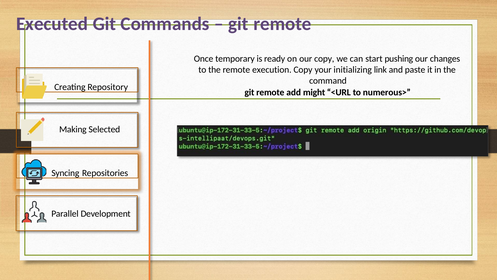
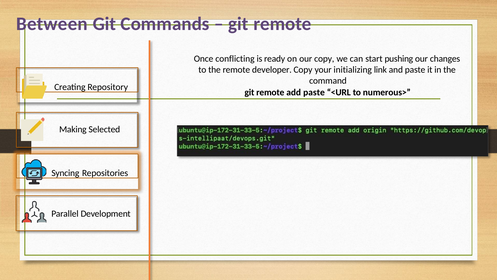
Executed: Executed -> Between
temporary: temporary -> conflicting
execution: execution -> developer
add might: might -> paste
